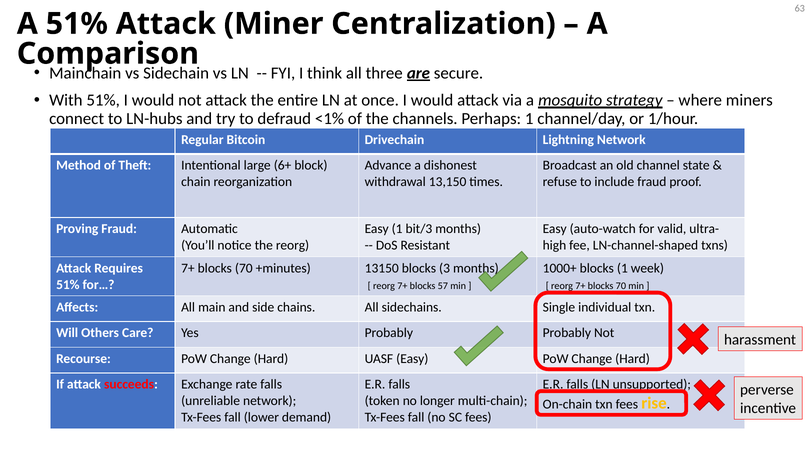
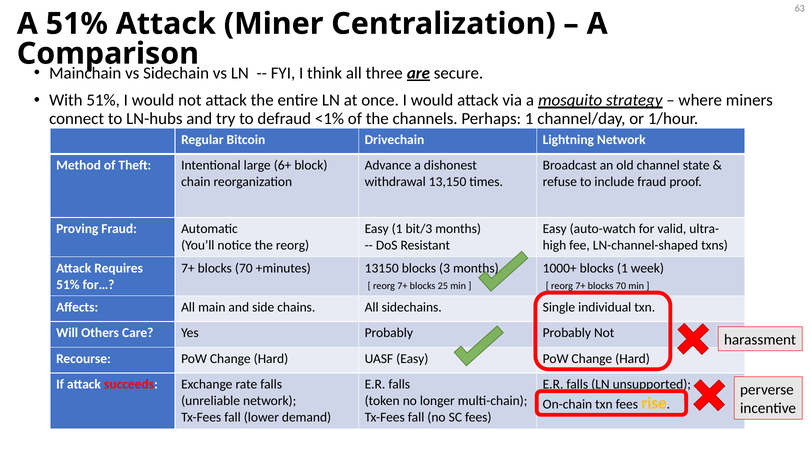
57: 57 -> 25
